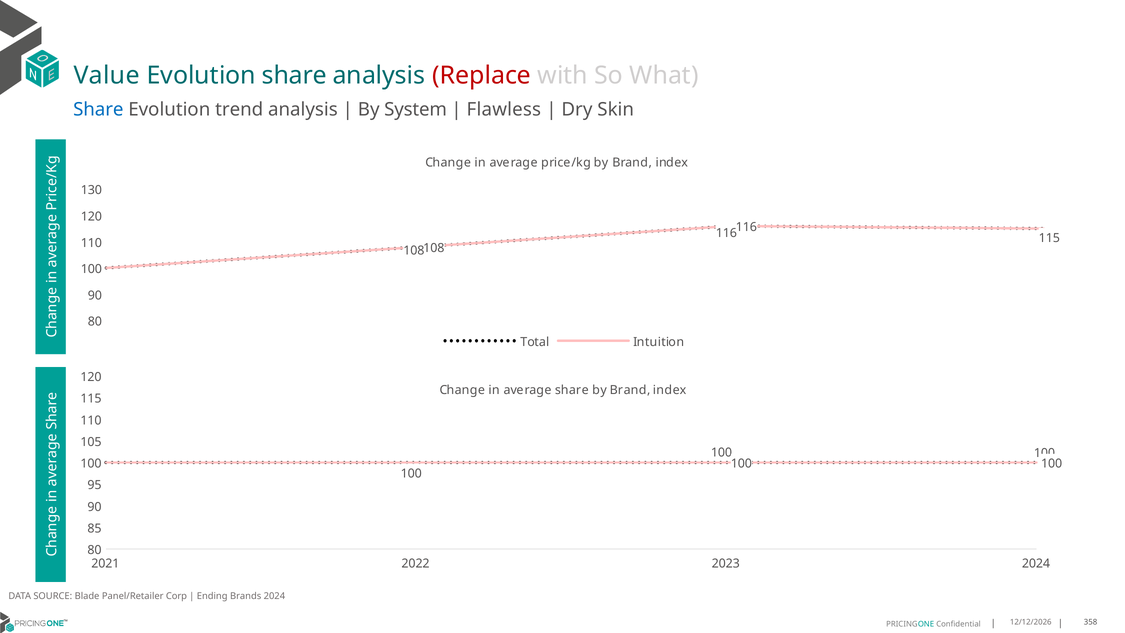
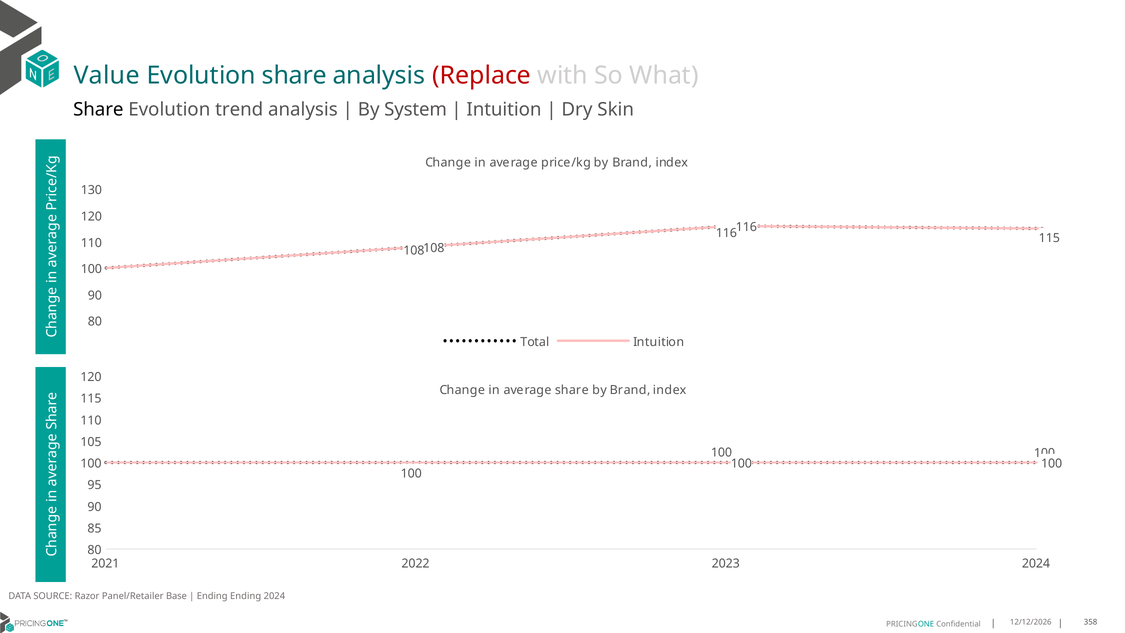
Share at (98, 110) colour: blue -> black
Flawless at (504, 110): Flawless -> Intuition
Blade: Blade -> Razor
Corp: Corp -> Base
Ending Brands: Brands -> Ending
